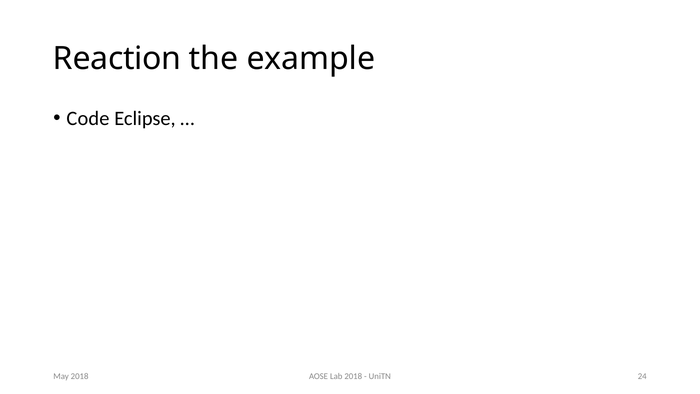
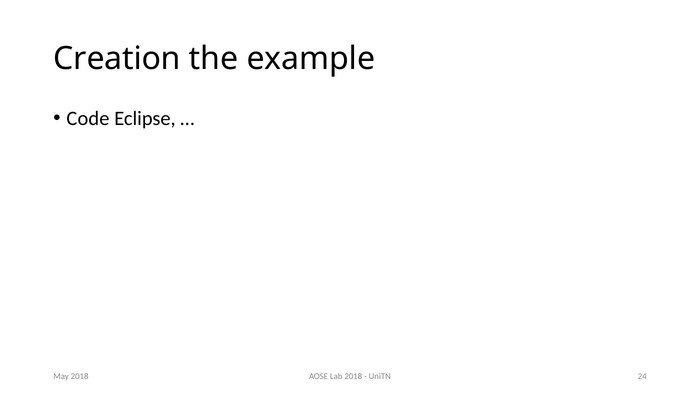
Reaction: Reaction -> Creation
